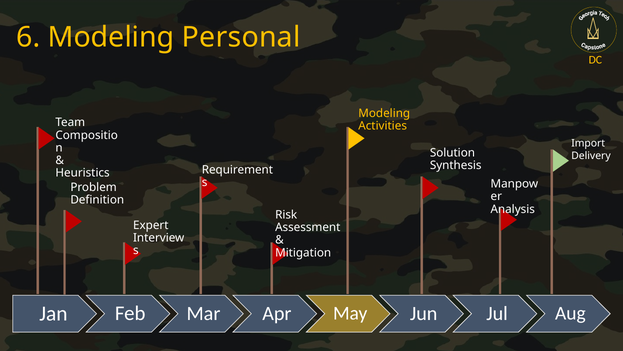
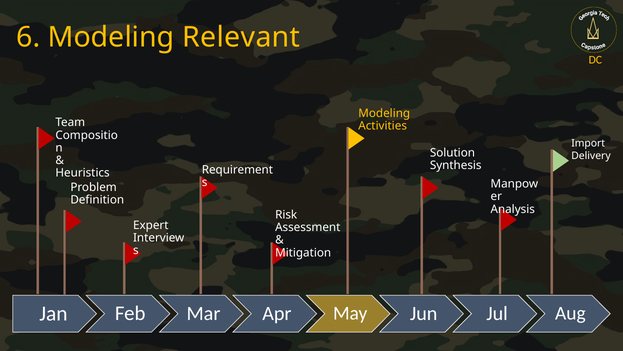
Personal: Personal -> Relevant
